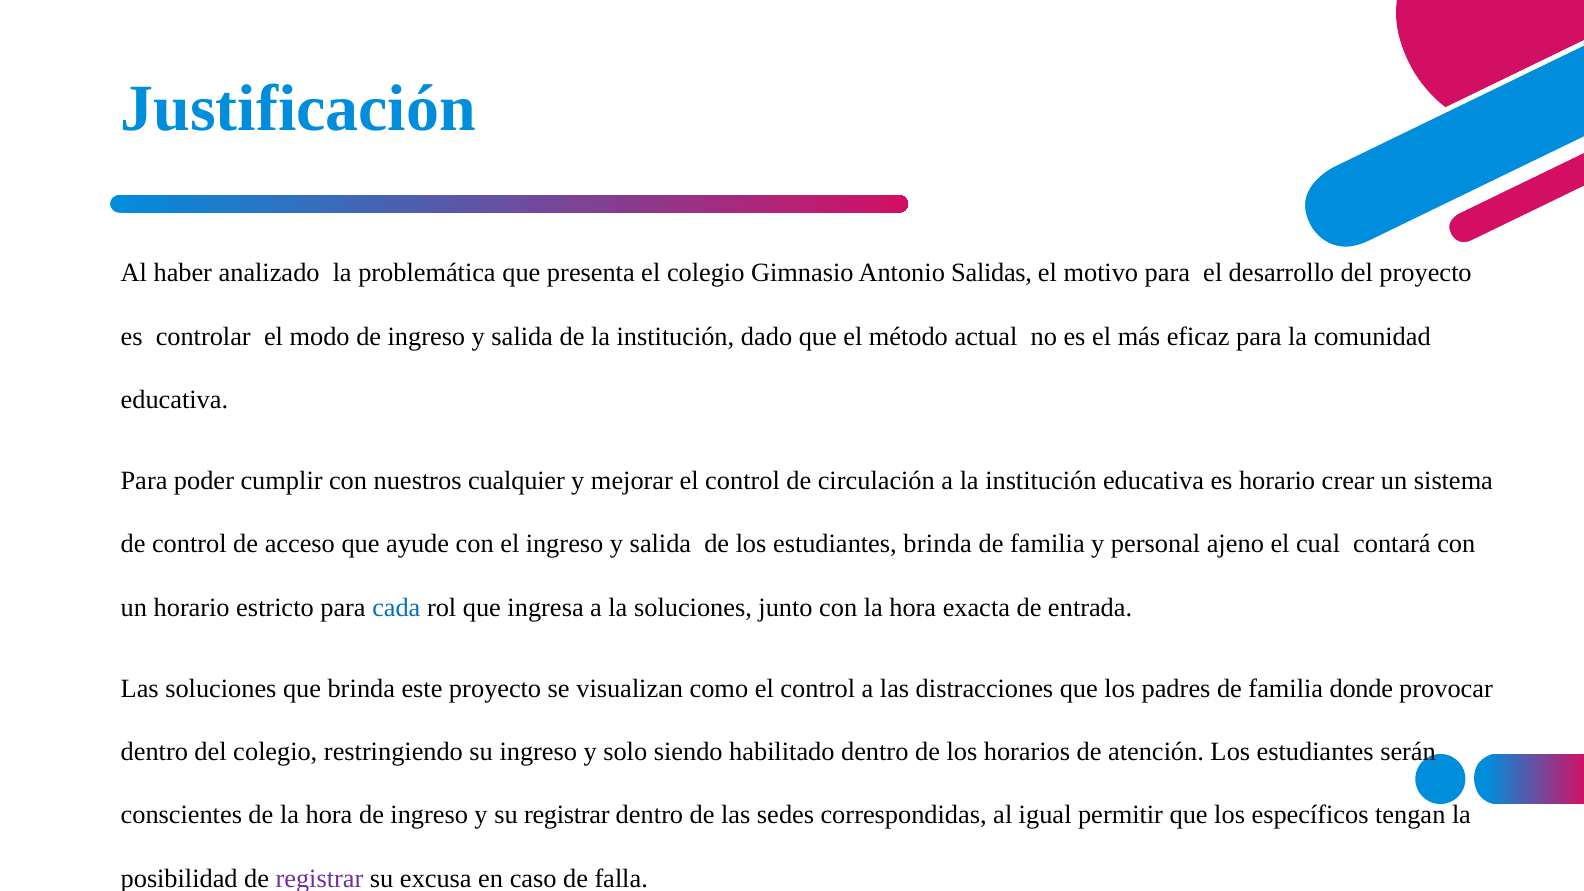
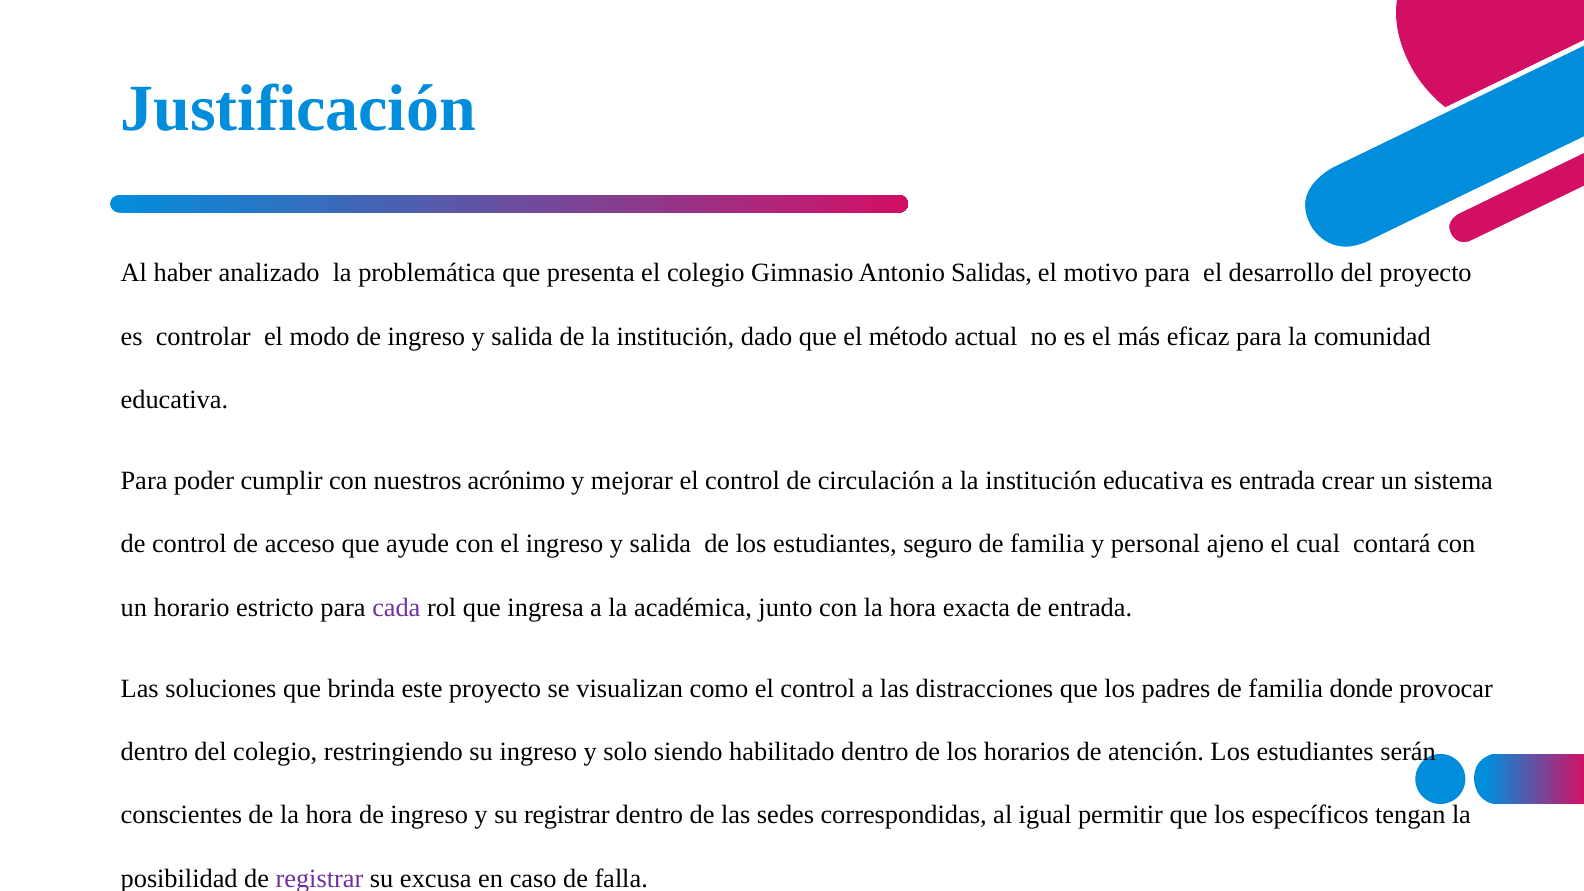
cualquier: cualquier -> acrónimo
es horario: horario -> entrada
estudiantes brinda: brinda -> seguro
cada colour: blue -> purple
la soluciones: soluciones -> académica
